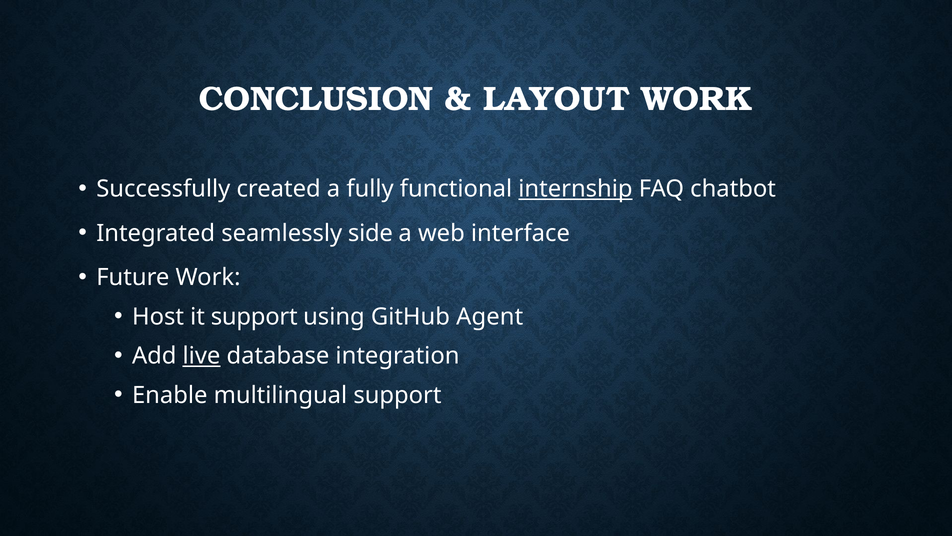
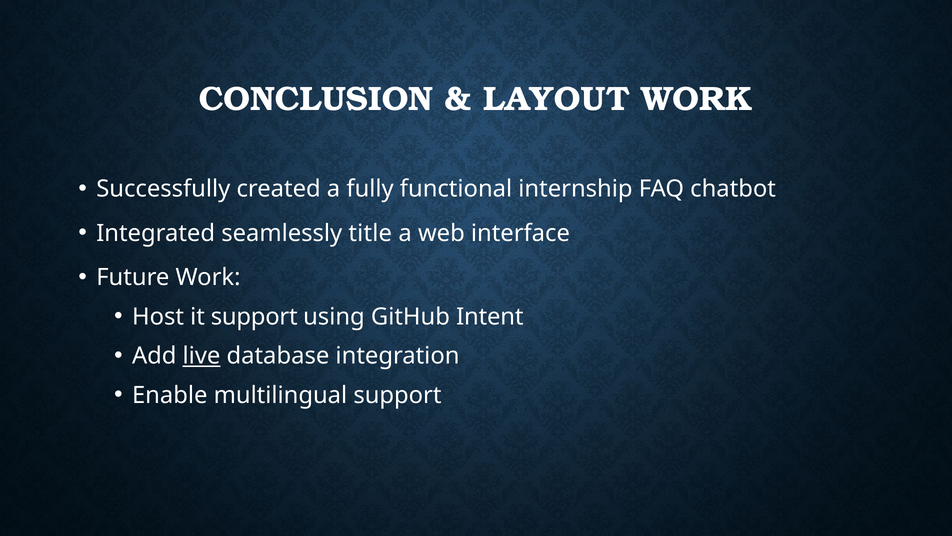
internship underline: present -> none
side: side -> title
Agent: Agent -> Intent
